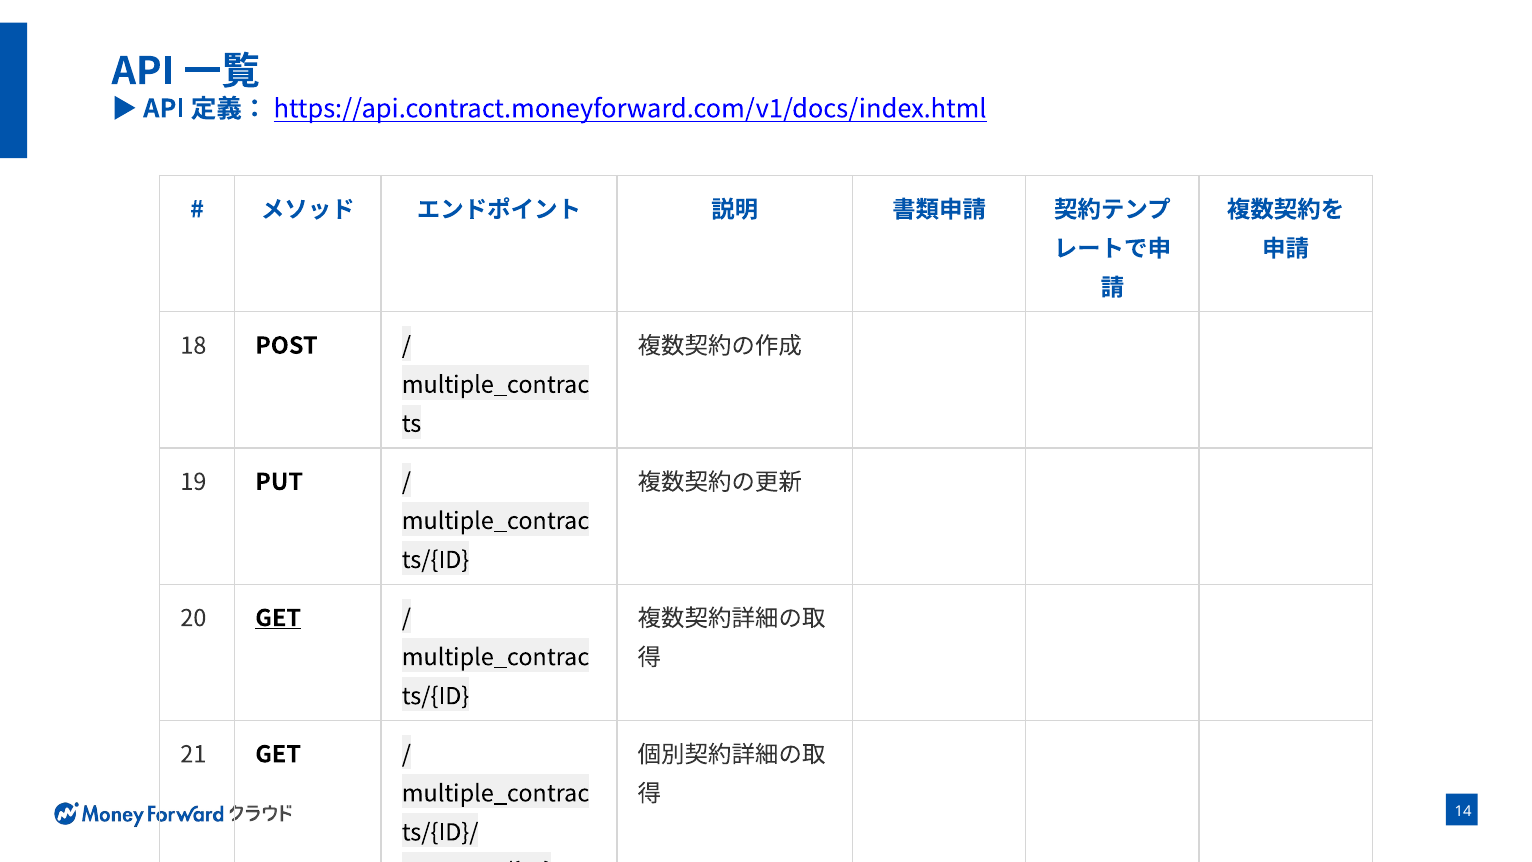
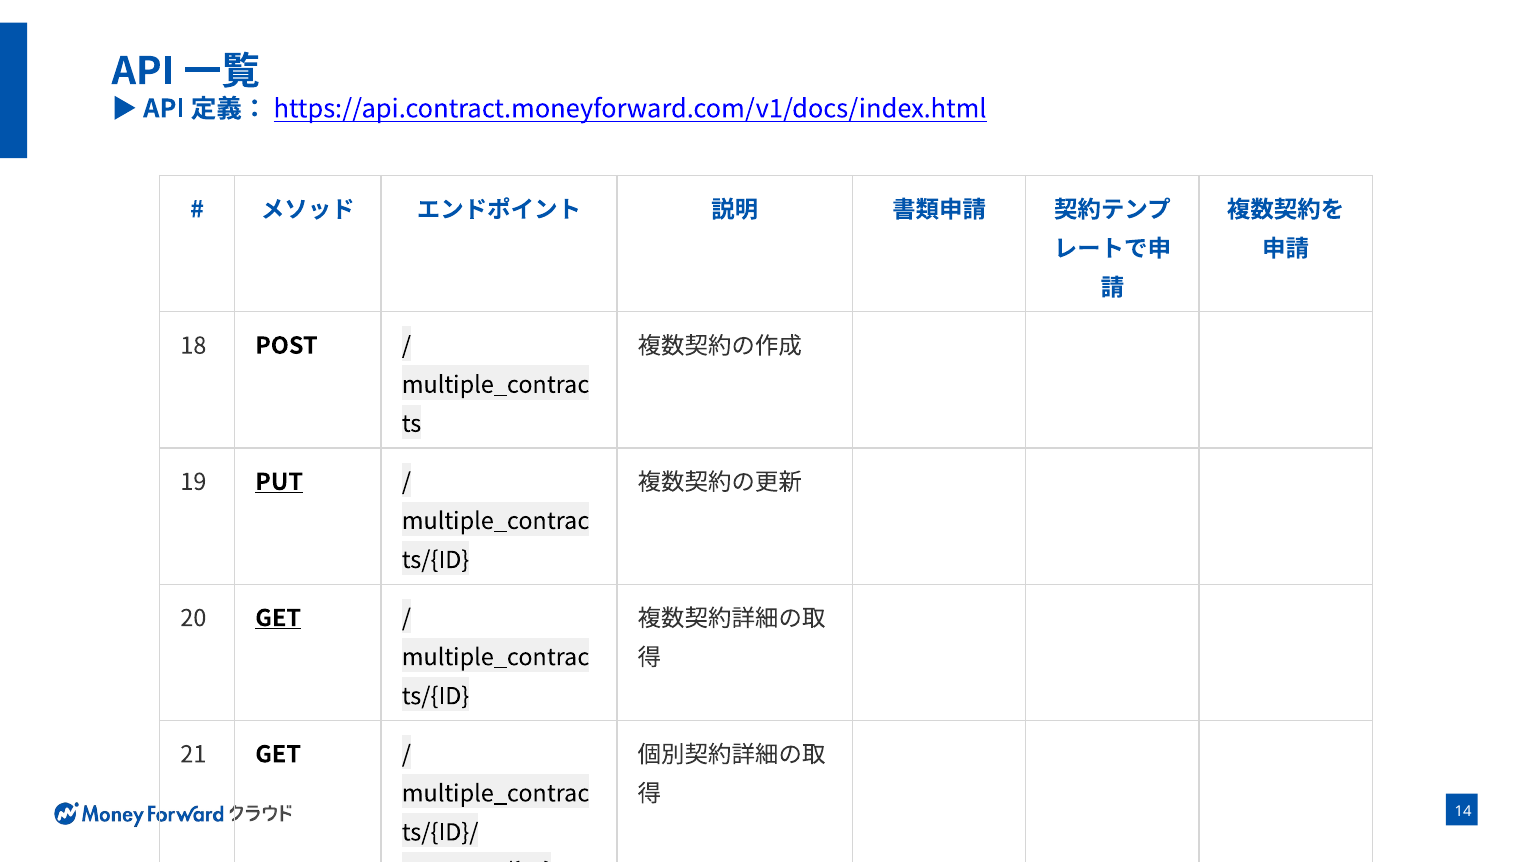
PUT underline: none -> present
